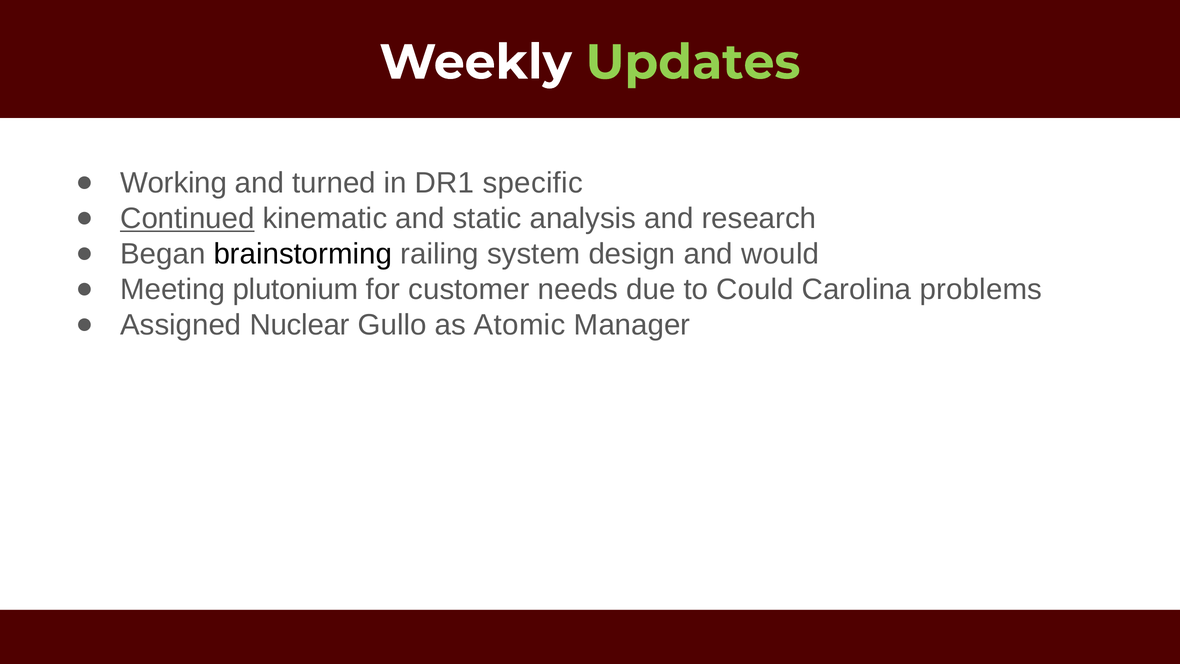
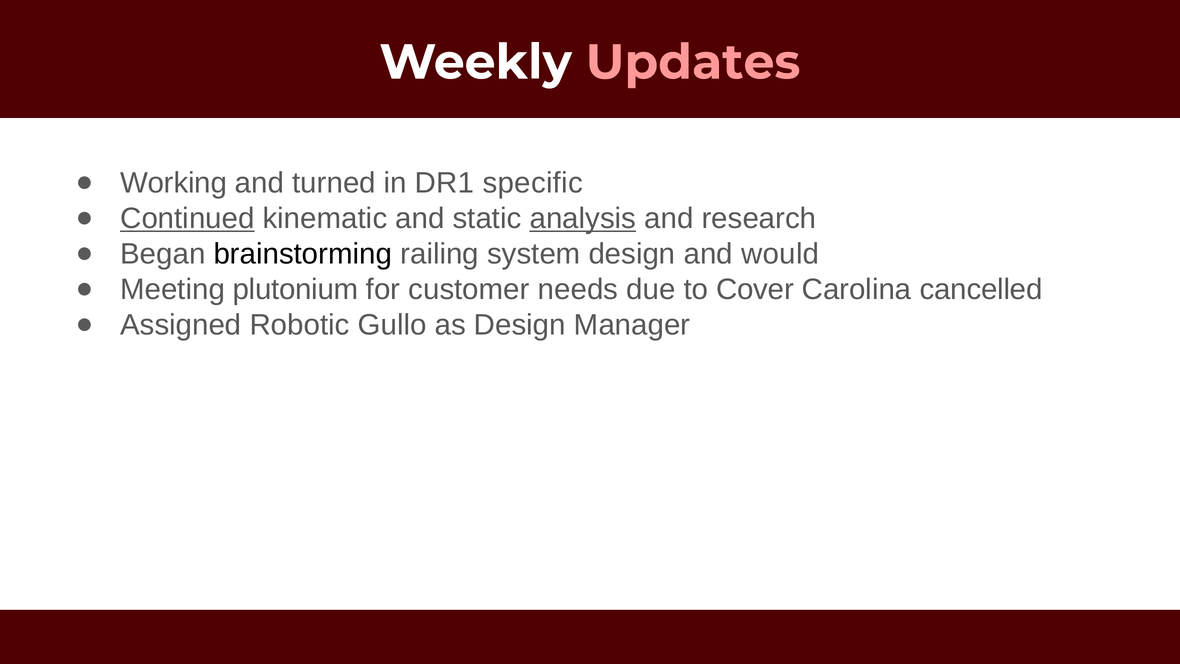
Updates colour: light green -> pink
analysis underline: none -> present
Could: Could -> Cover
problems: problems -> cancelled
Nuclear: Nuclear -> Robotic
as Atomic: Atomic -> Design
